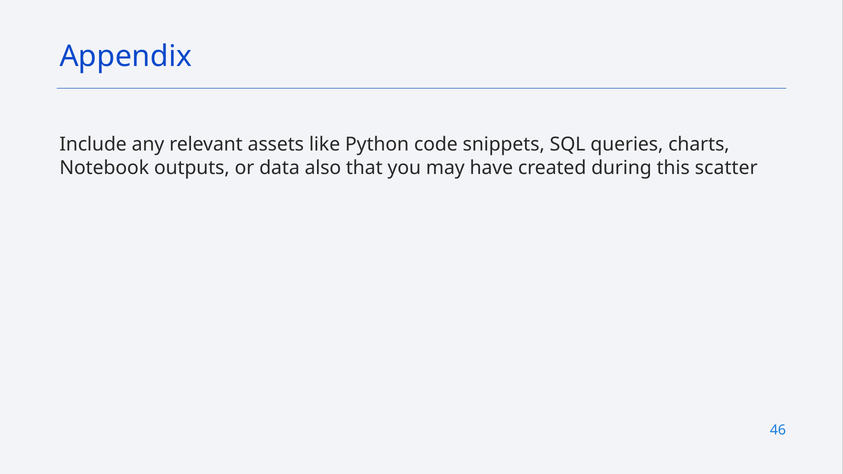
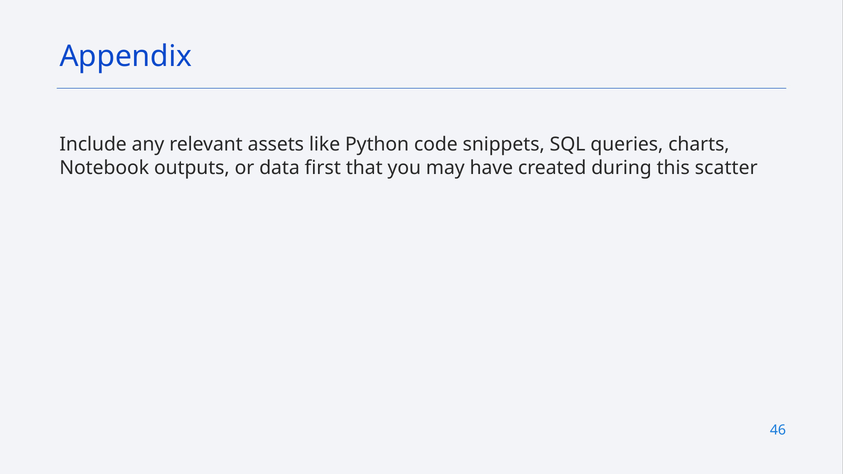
also: also -> first
